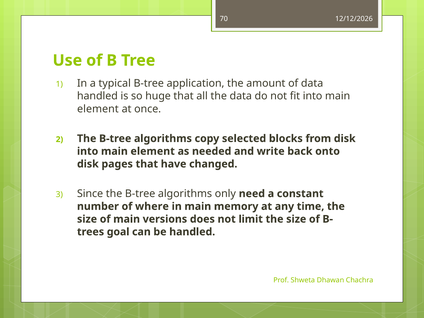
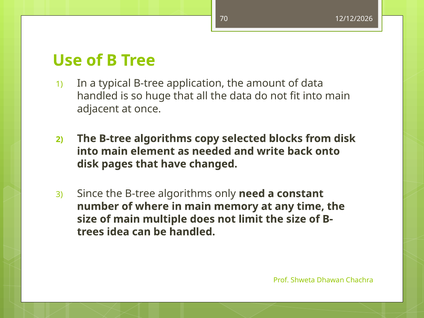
element at (98, 109): element -> adjacent
versions: versions -> multiple
goal: goal -> idea
